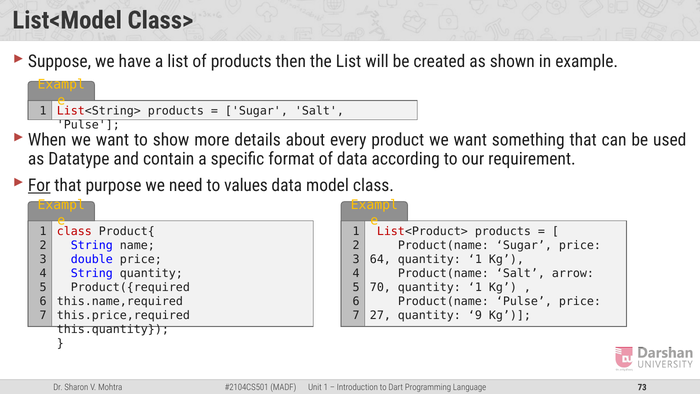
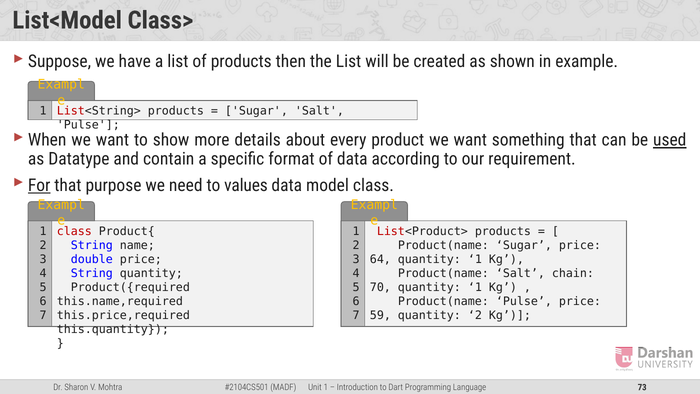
used underline: none -> present
arrow: arrow -> chain
27: 27 -> 59
quantity 9: 9 -> 2
